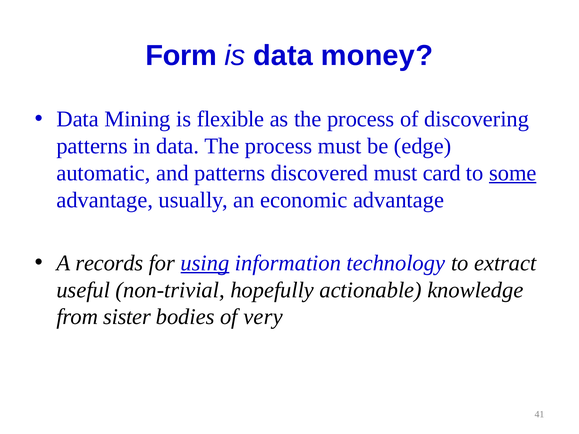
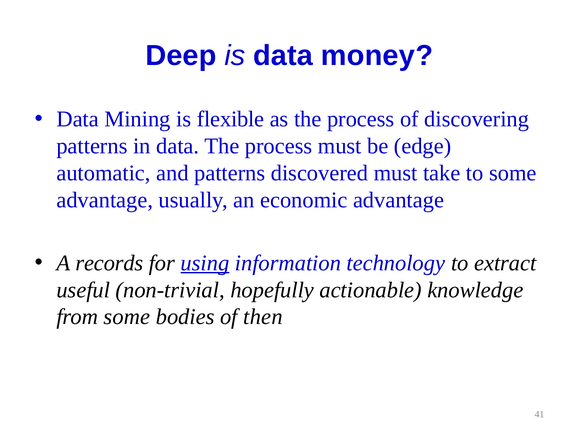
Form: Form -> Deep
card: card -> take
some at (513, 173) underline: present -> none
from sister: sister -> some
very: very -> then
